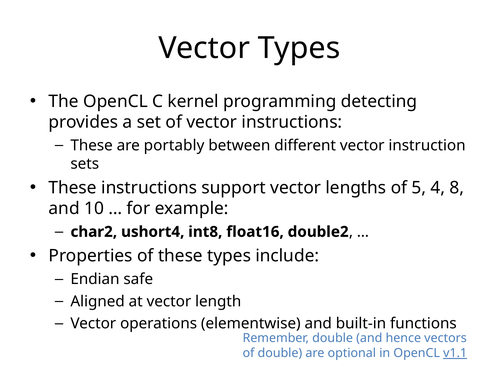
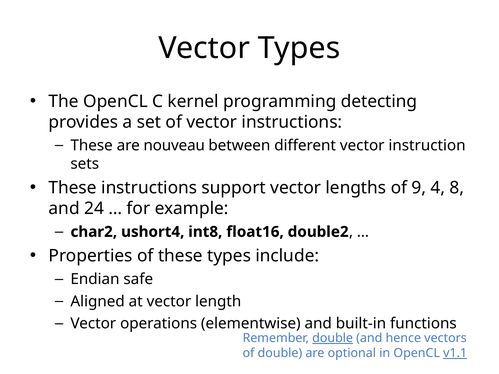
portably: portably -> nouveau
5: 5 -> 9
10: 10 -> 24
double at (333, 338) underline: none -> present
